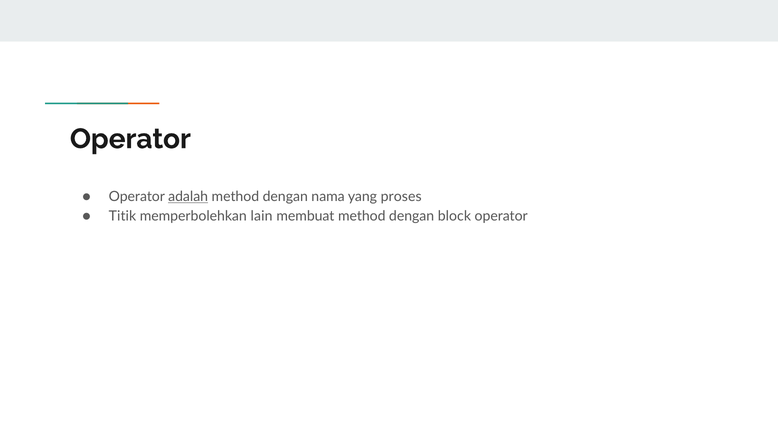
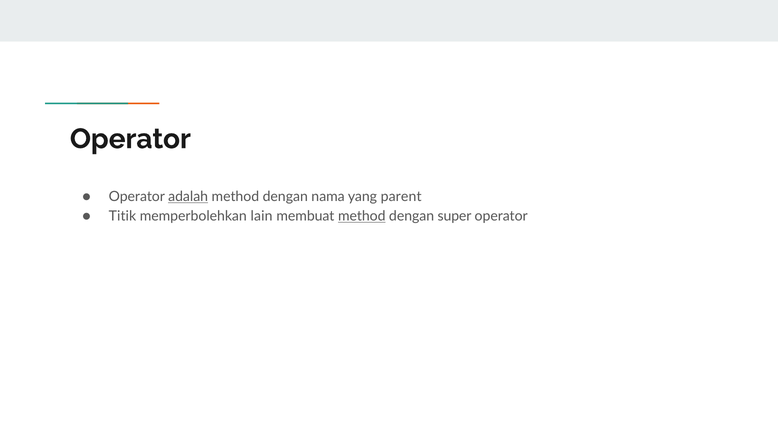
proses: proses -> parent
method at (362, 216) underline: none -> present
block: block -> super
